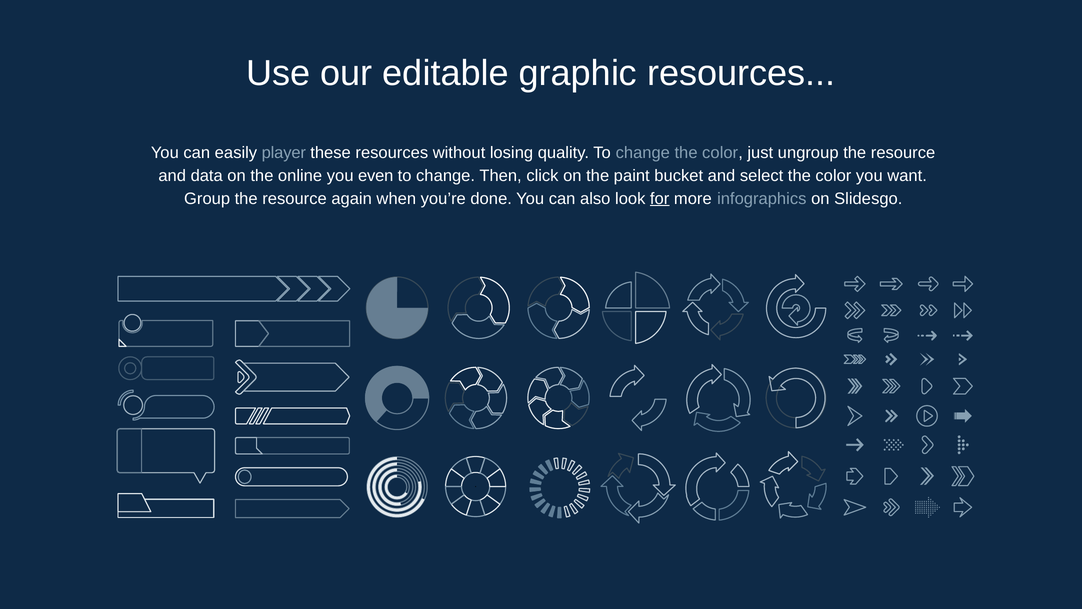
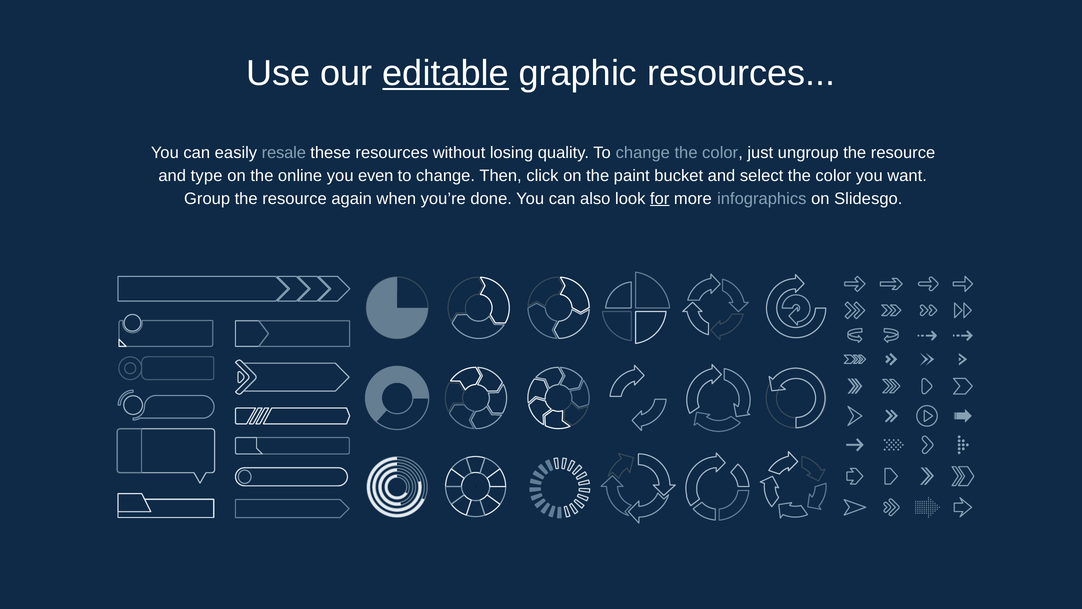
editable underline: none -> present
player: player -> resale
data: data -> type
